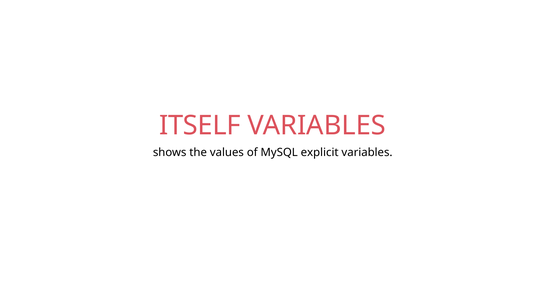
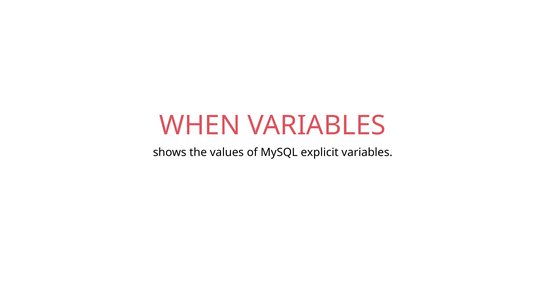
ITSELF: ITSELF -> WHEN
